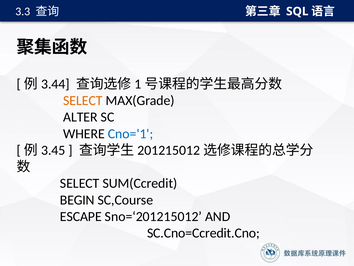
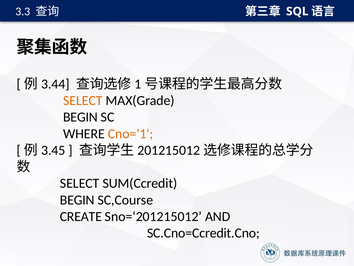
ALTER at (80, 117): ALTER -> BEGIN
Cno='1 colour: blue -> orange
ESCAPE: ESCAPE -> CREATE
